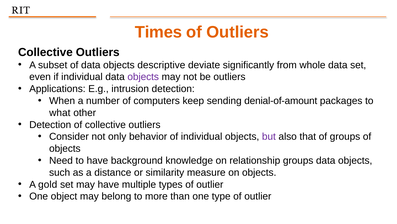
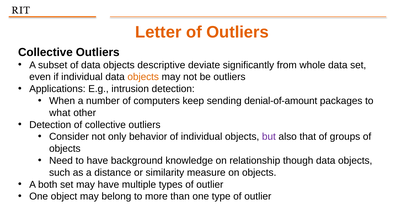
Times: Times -> Letter
objects at (143, 77) colour: purple -> orange
relationship groups: groups -> though
gold: gold -> both
